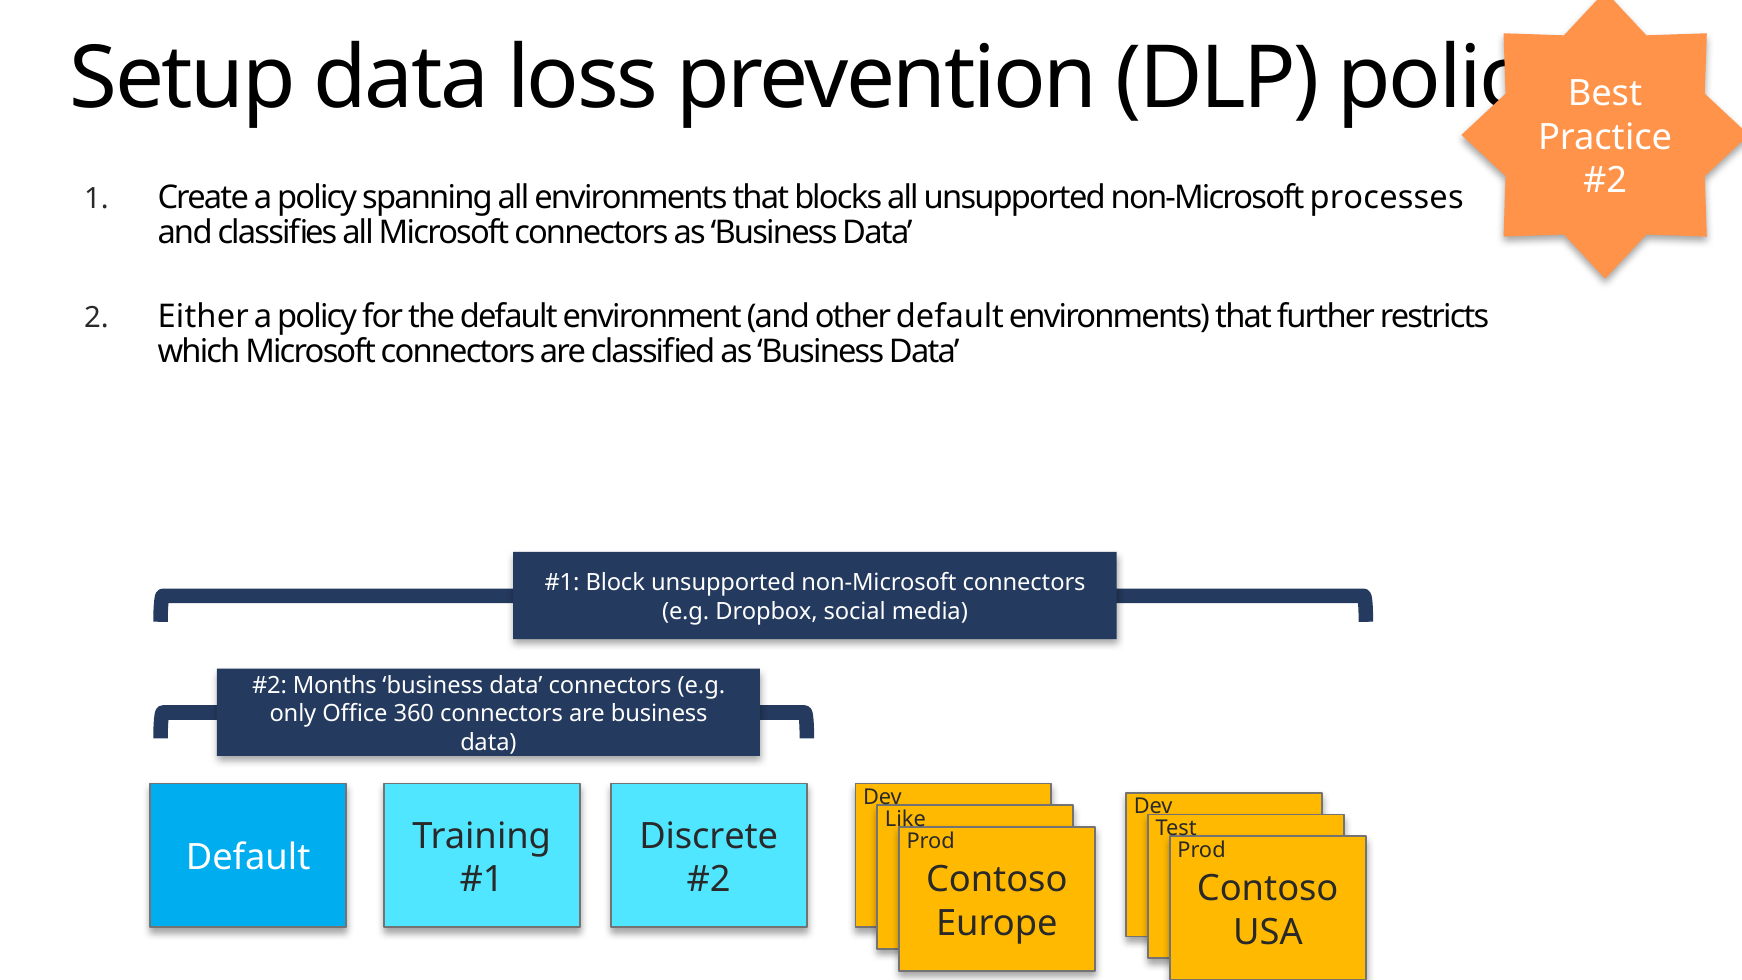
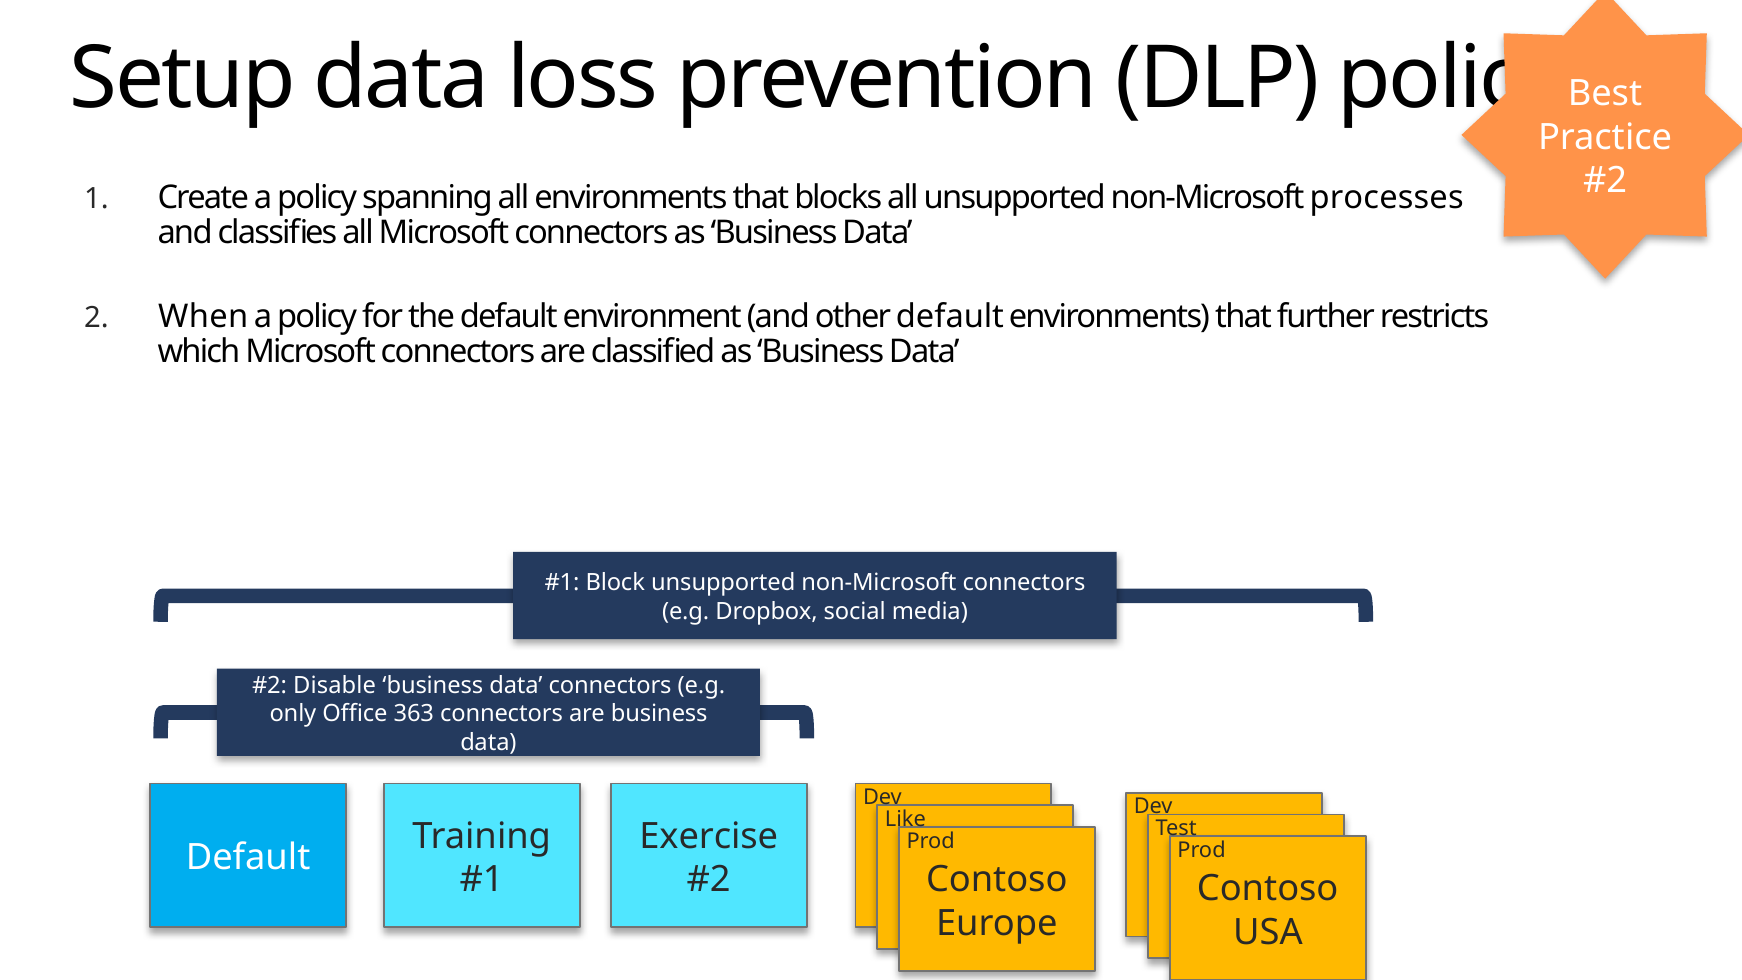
Either: Either -> When
Months: Months -> Disable
360: 360 -> 363
Discrete: Discrete -> Exercise
